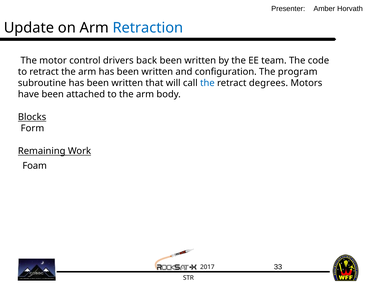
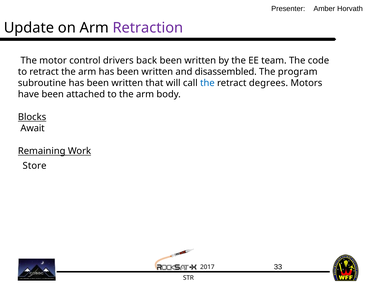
Retraction colour: blue -> purple
configuration: configuration -> disassembled
Form: Form -> Await
Foam: Foam -> Store
